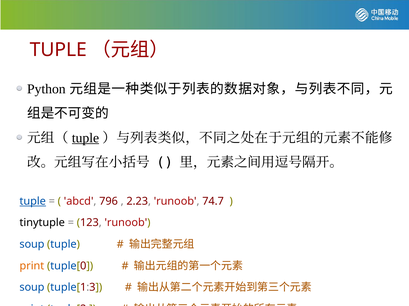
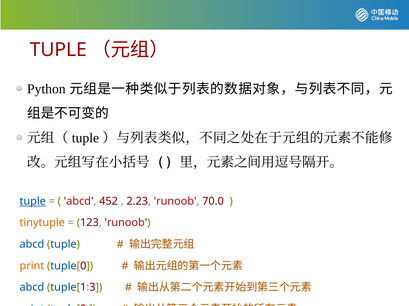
tuple at (85, 138) underline: present -> none
796: 796 -> 452
74.7: 74.7 -> 70.0
tinytuple at (42, 223) colour: black -> orange
soup at (32, 245): soup -> abcd
soup at (32, 288): soup -> abcd
